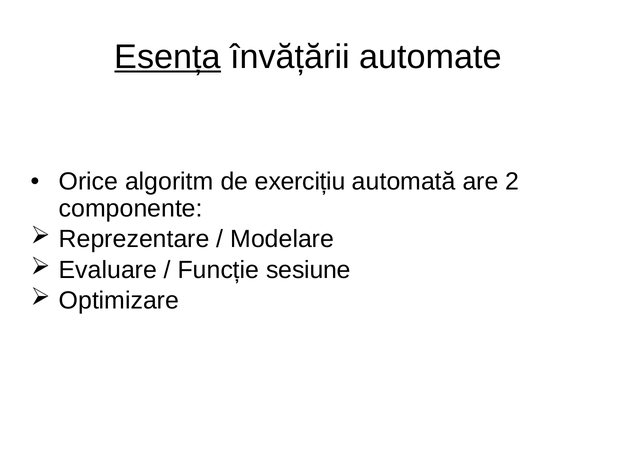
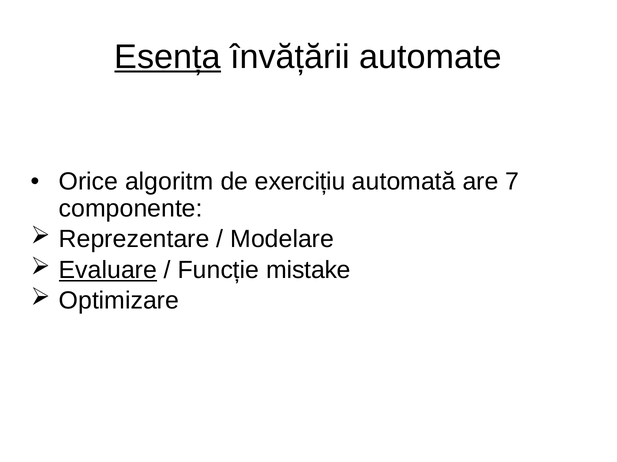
2: 2 -> 7
Evaluare underline: none -> present
sesiune: sesiune -> mistake
